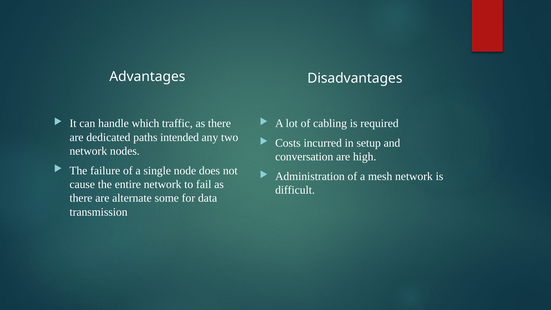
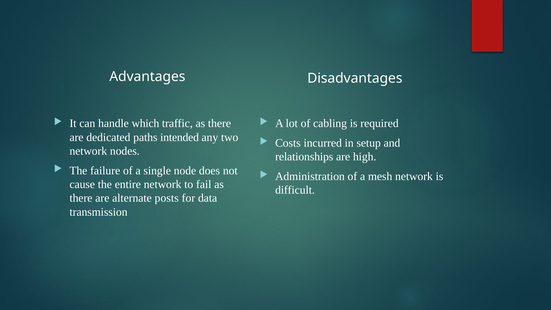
conversation: conversation -> relationships
some: some -> posts
